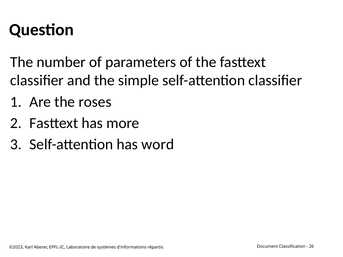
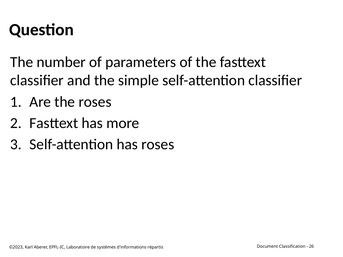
has word: word -> roses
